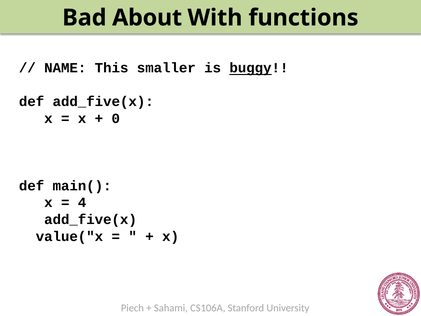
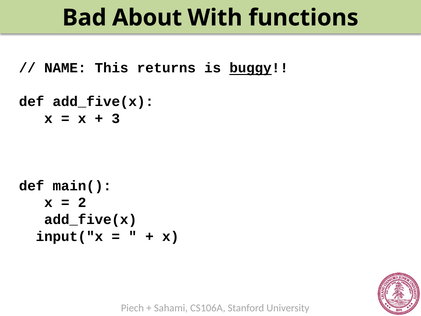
smaller: smaller -> returns
0: 0 -> 3
4: 4 -> 2
value("x: value("x -> input("x
